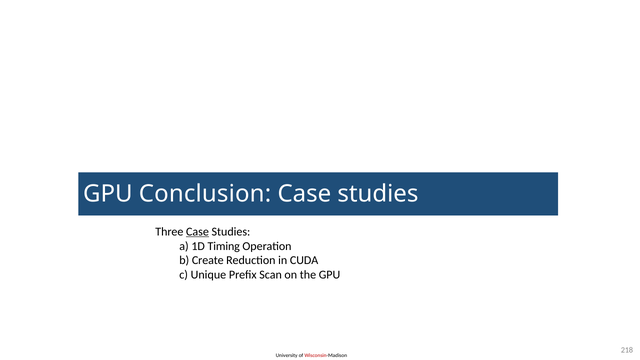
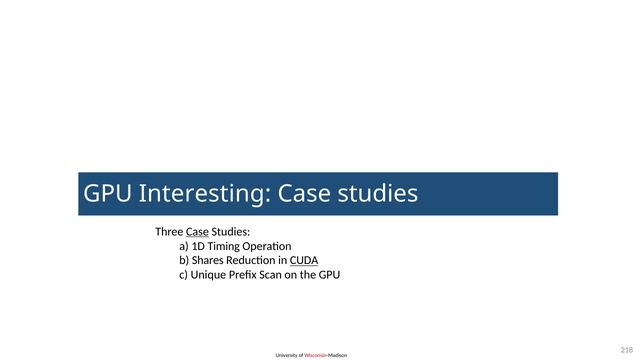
Conclusion: Conclusion -> Interesting
Create: Create -> Shares
CUDA underline: none -> present
